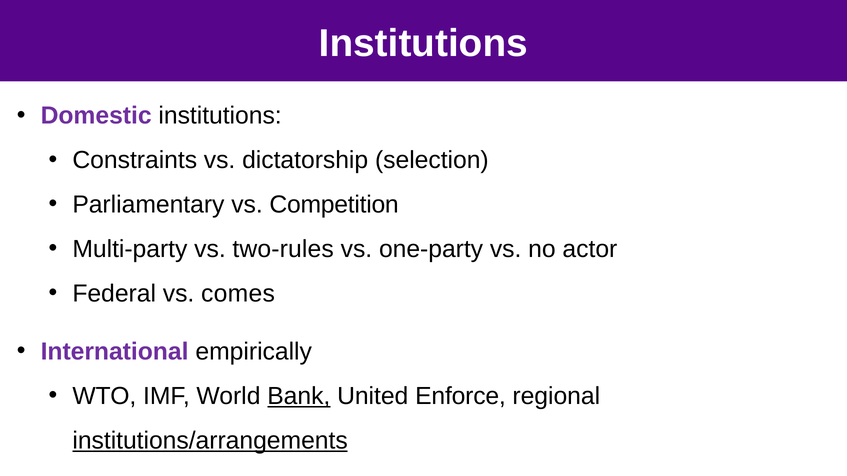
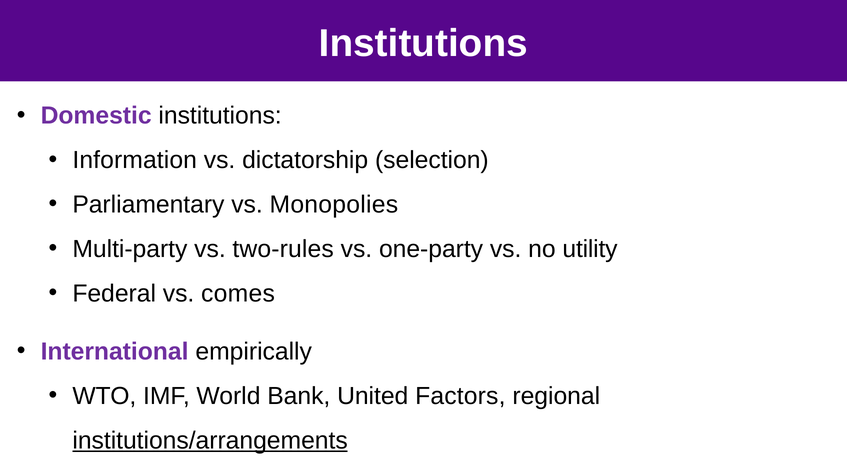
Constraints: Constraints -> Information
Competition: Competition -> Monopolies
actor: actor -> utility
Bank underline: present -> none
Enforce: Enforce -> Factors
